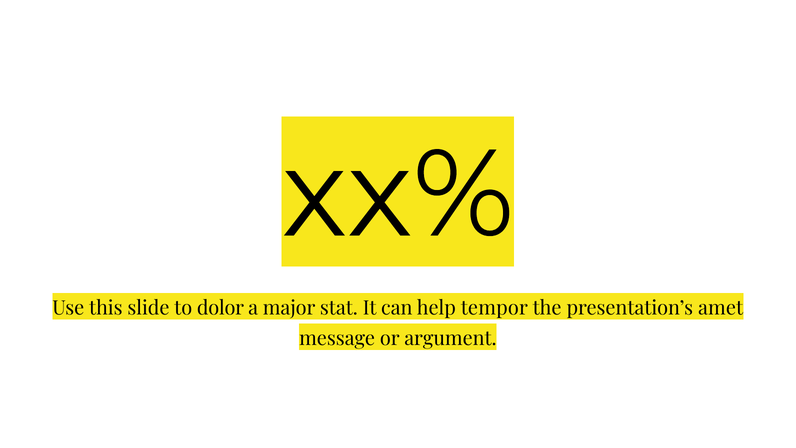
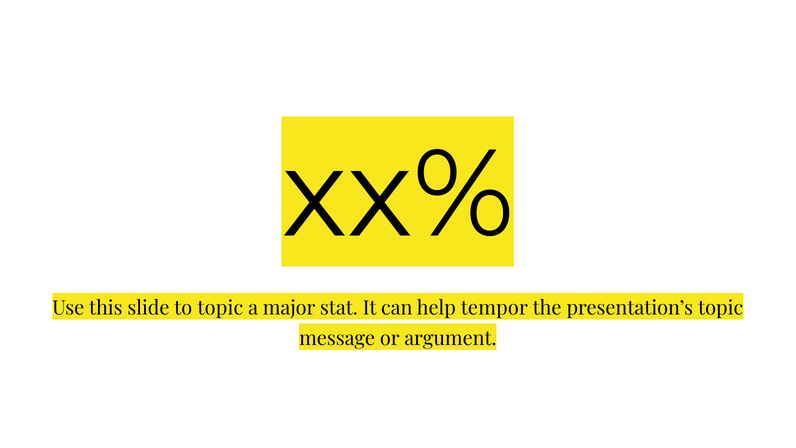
to dolor: dolor -> topic
presentation’s amet: amet -> topic
